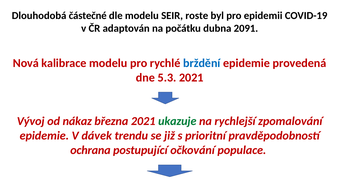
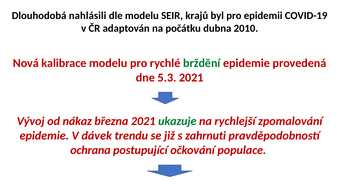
částečné: částečné -> nahlásili
roste: roste -> krajů
2091: 2091 -> 2010
brždění colour: blue -> green
prioritní: prioritní -> zahrnuti
